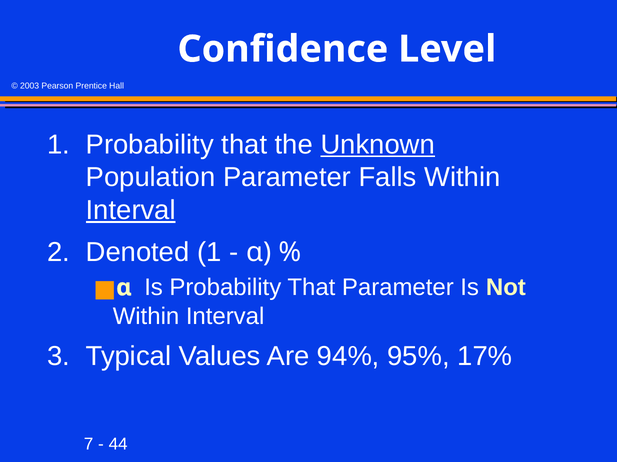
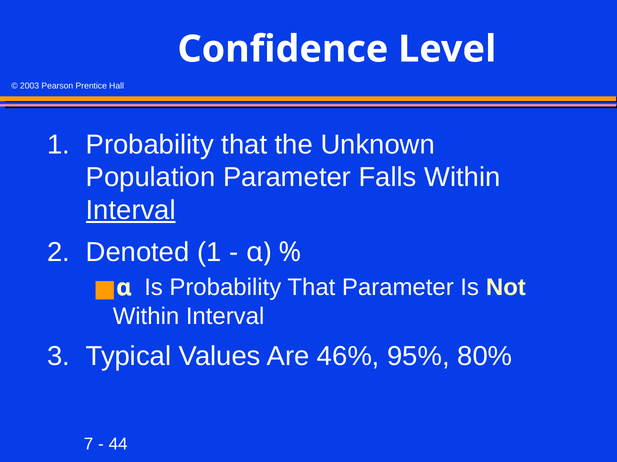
Unknown underline: present -> none
94%: 94% -> 46%
17%: 17% -> 80%
